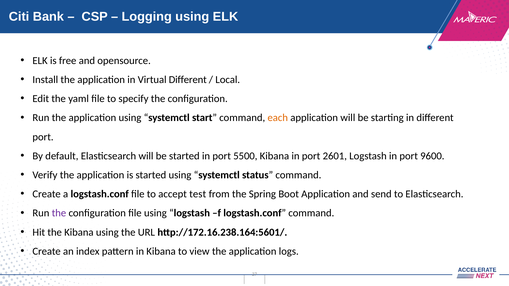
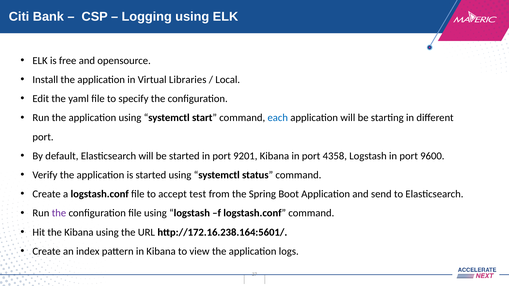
Virtual Different: Different -> Libraries
each colour: orange -> blue
5500: 5500 -> 9201
2601: 2601 -> 4358
